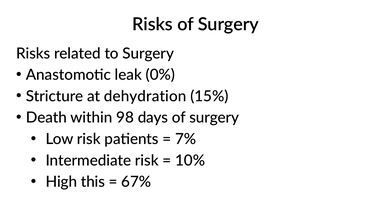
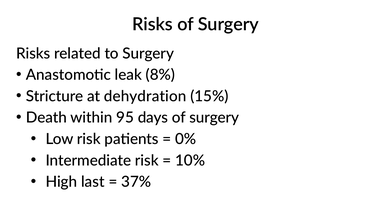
0%: 0% -> 8%
98: 98 -> 95
7%: 7% -> 0%
this: this -> last
67%: 67% -> 37%
